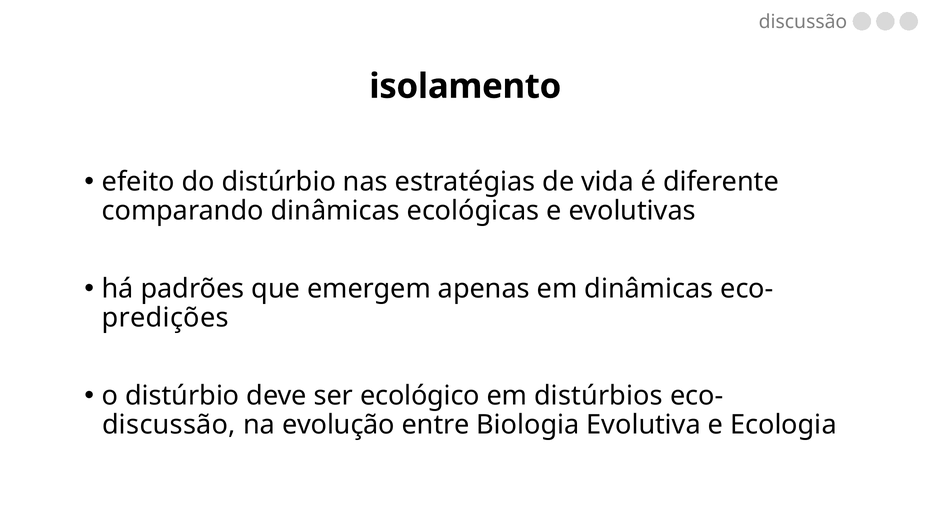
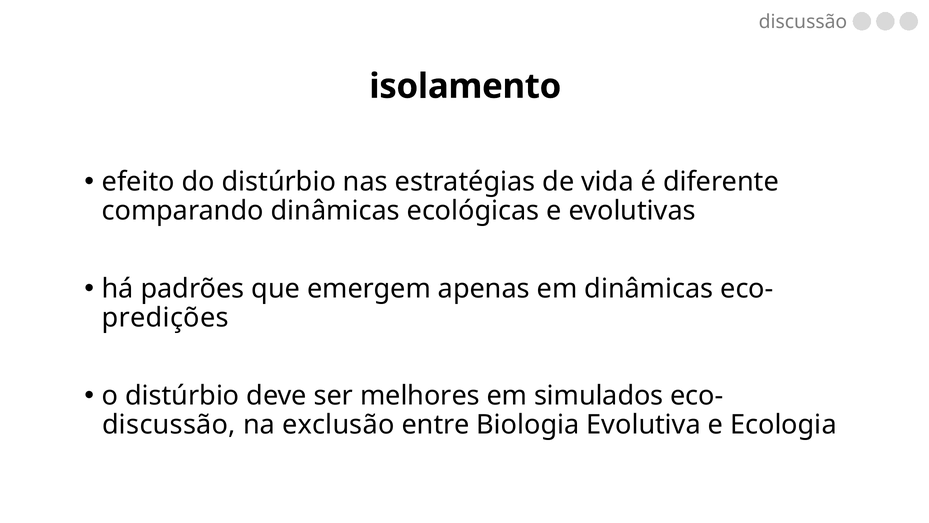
ecológico: ecológico -> melhores
distúrbios: distúrbios -> simulados
evolução: evolução -> exclusão
